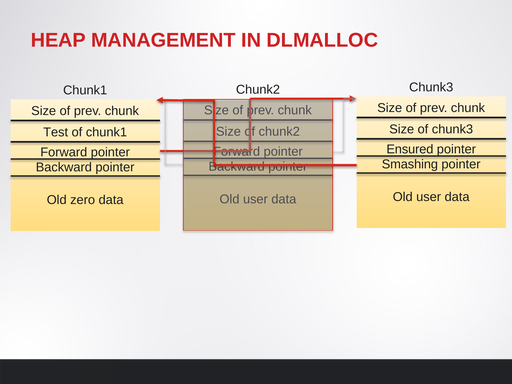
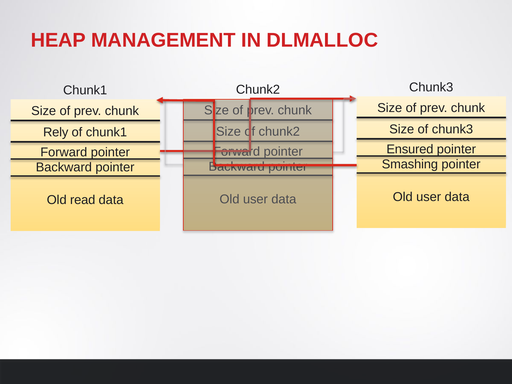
Test: Test -> Rely
zero: zero -> read
